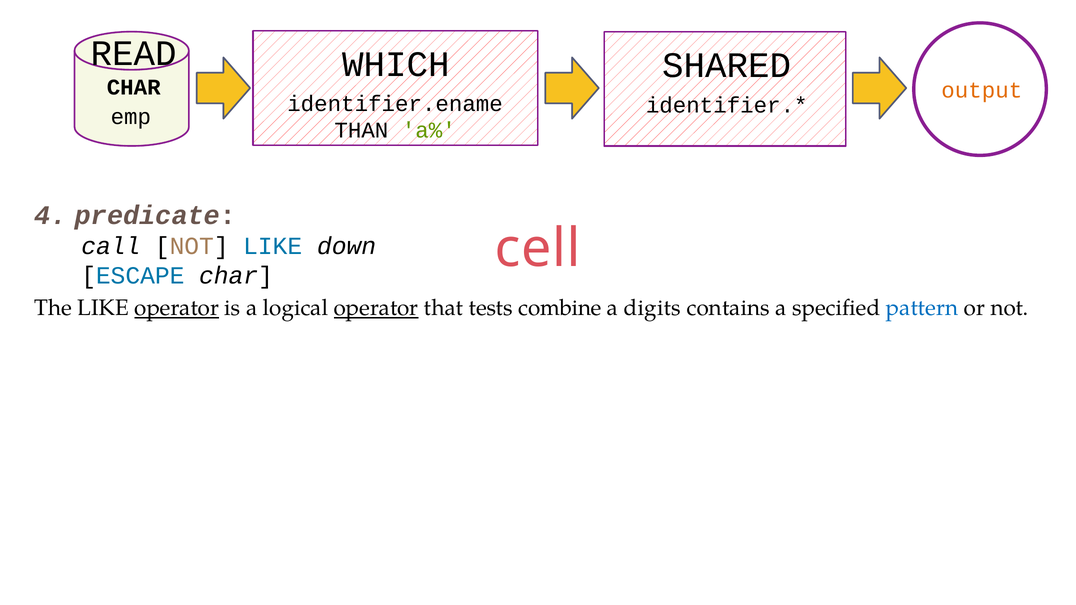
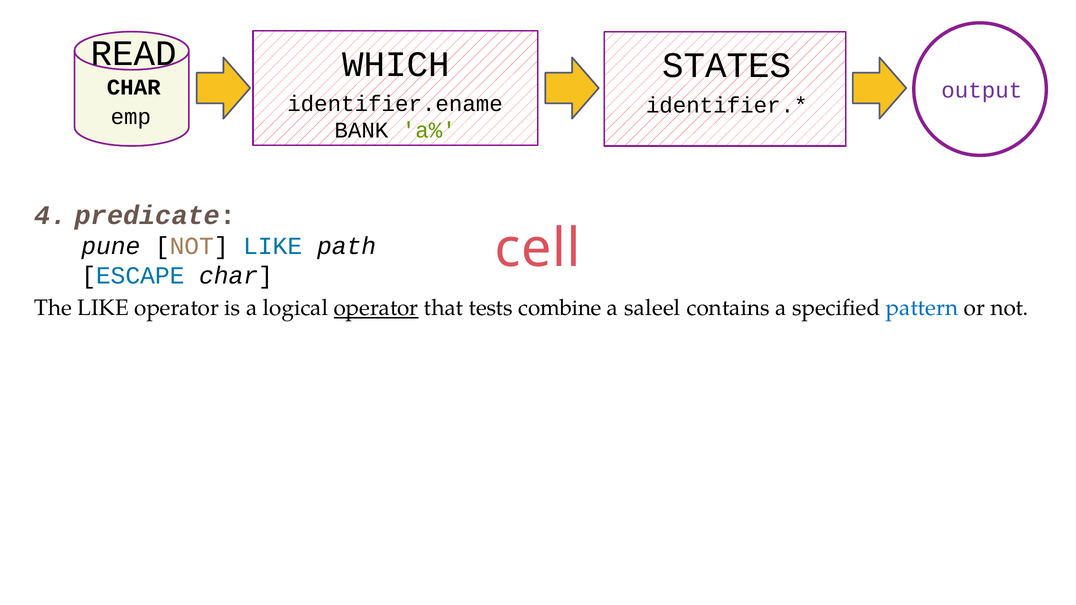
SHARED: SHARED -> STATES
output colour: orange -> purple
THAN: THAN -> BANK
call: call -> pune
down: down -> path
operator at (177, 308) underline: present -> none
digits: digits -> saleel
